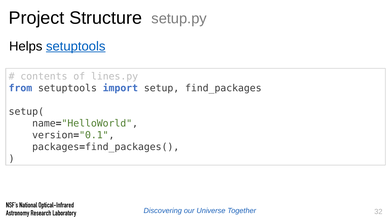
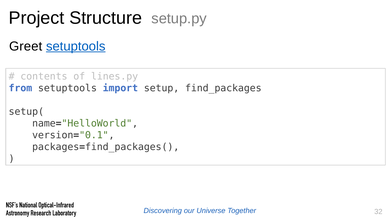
Helps: Helps -> Greet
